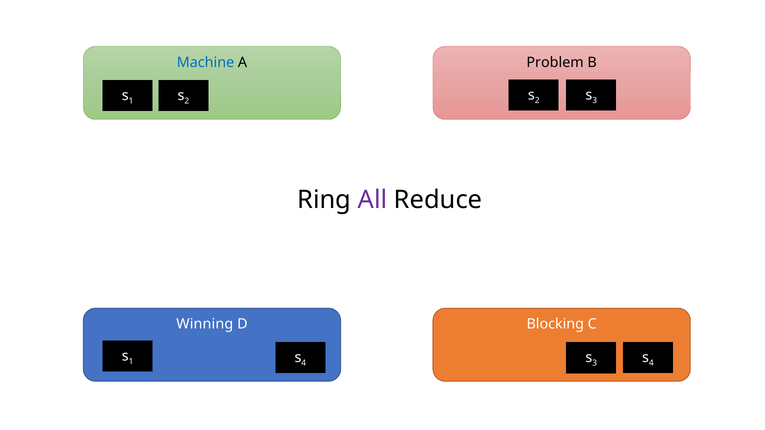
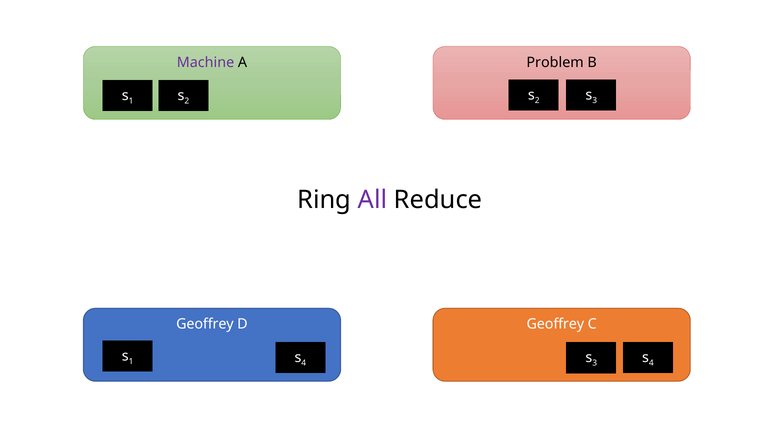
Machine colour: blue -> purple
Winning at (205, 324): Winning -> Geoffrey
D Blocking: Blocking -> Geoffrey
